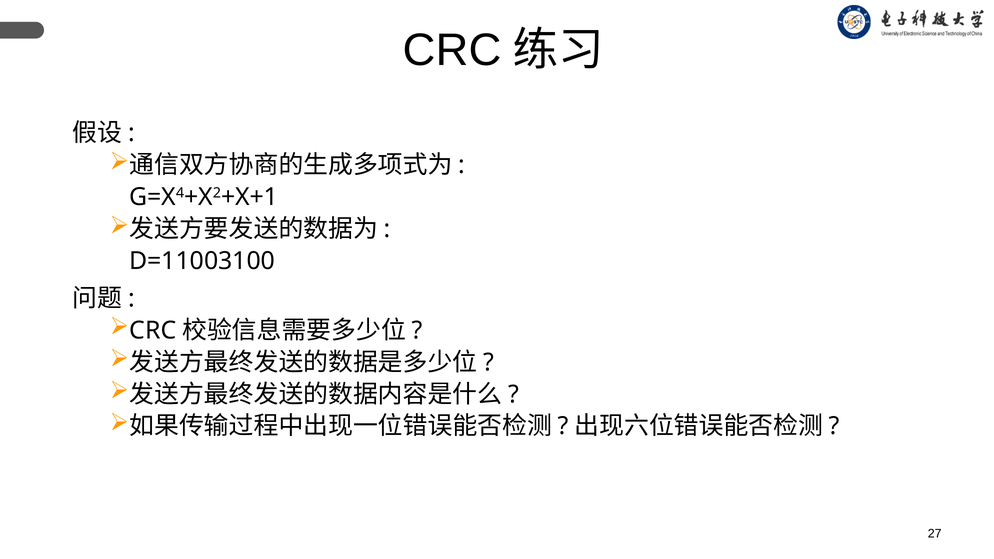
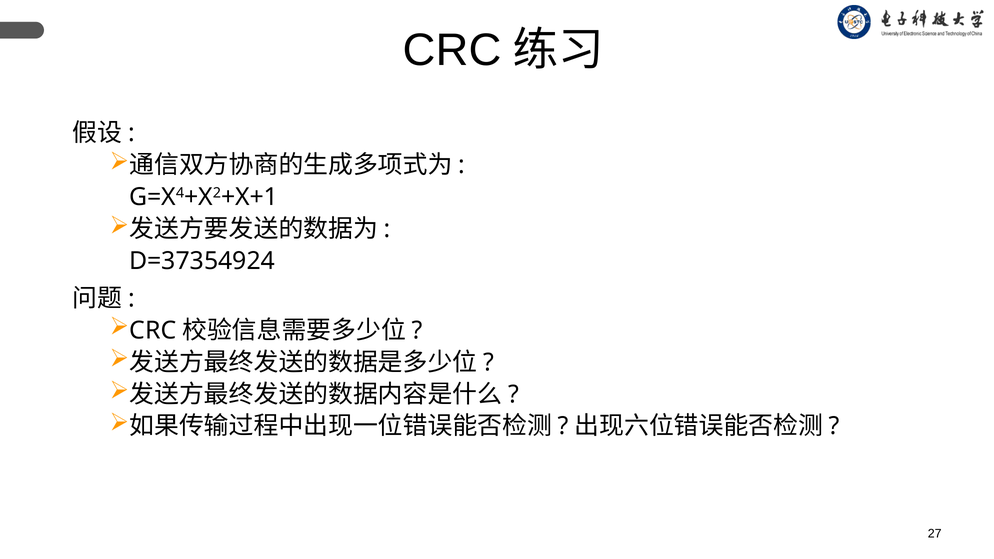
D=11003100: D=11003100 -> D=37354924
